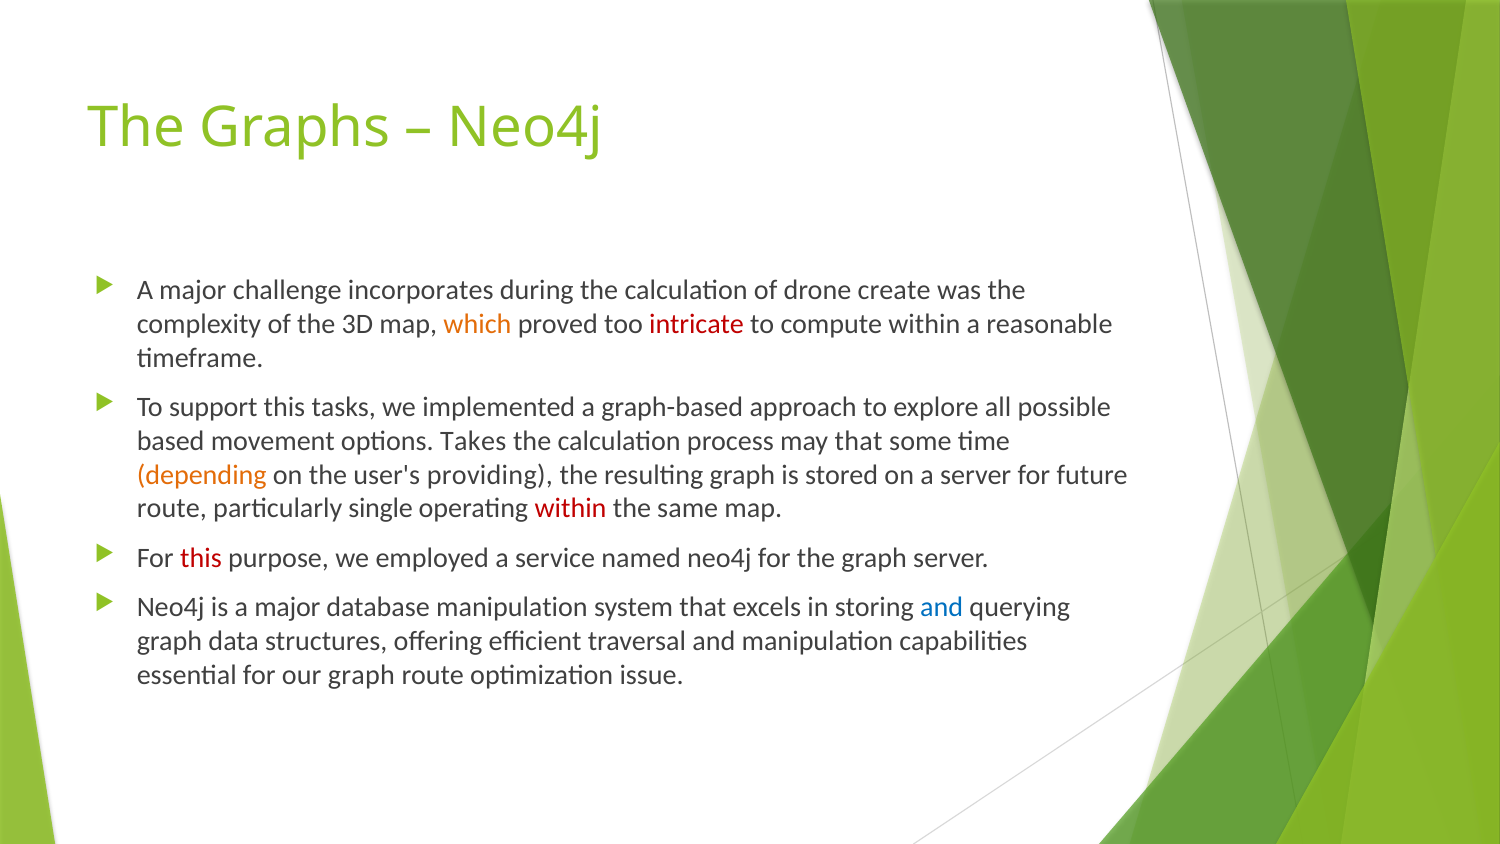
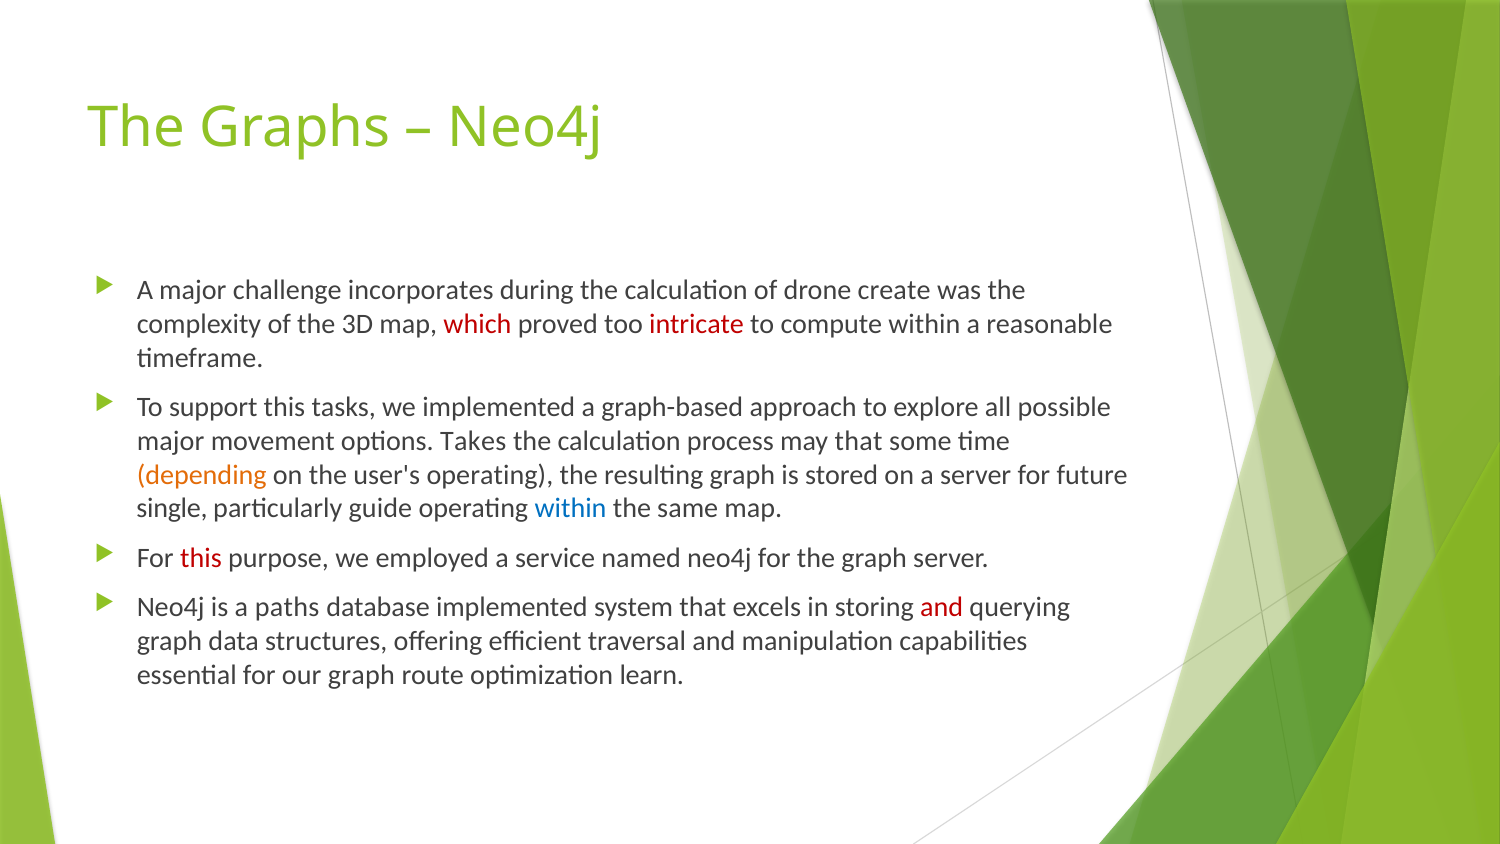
which colour: orange -> red
based at (171, 441): based -> major
user's providing: providing -> operating
route at (172, 508): route -> single
single: single -> guide
within at (571, 508) colour: red -> blue
is a major: major -> paths
database manipulation: manipulation -> implemented
and at (942, 607) colour: blue -> red
issue: issue -> learn
